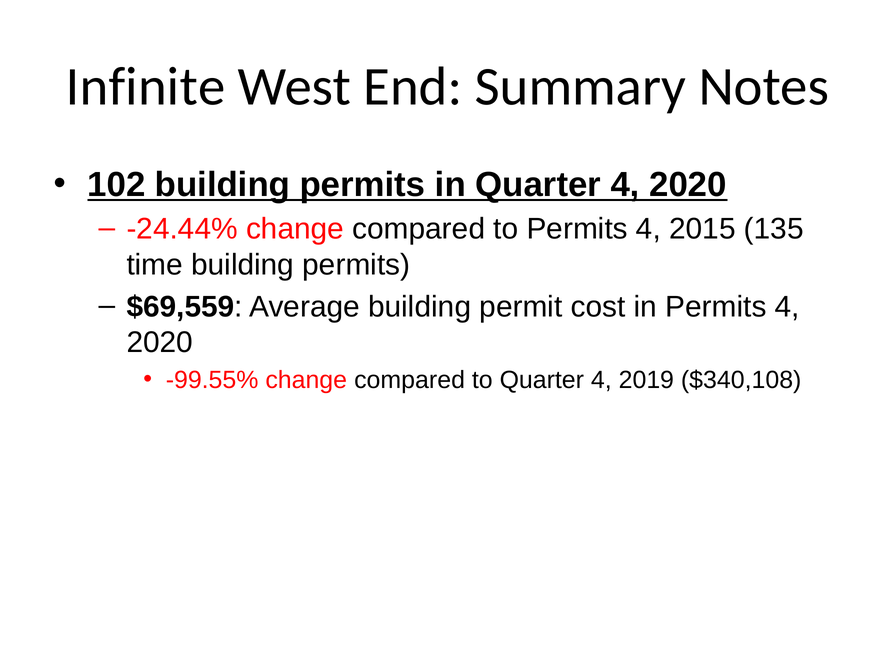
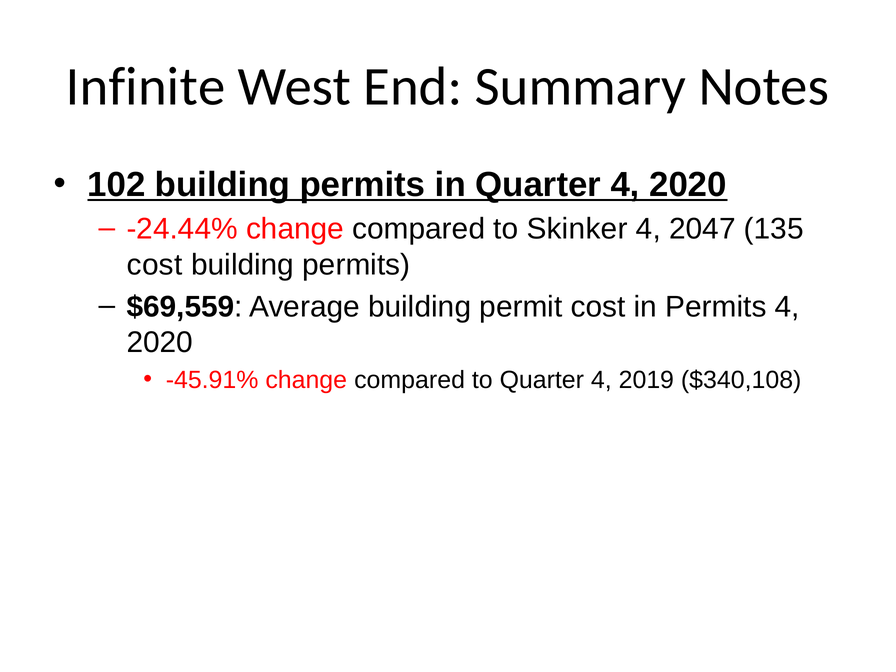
to Permits: Permits -> Skinker
2015: 2015 -> 2047
time at (155, 265): time -> cost
-99.55%: -99.55% -> -45.91%
